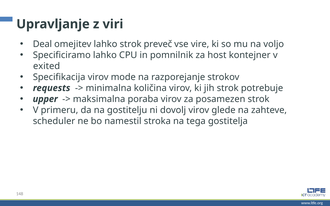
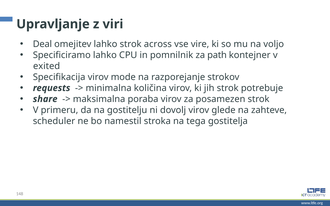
preveč: preveč -> across
host: host -> path
upper: upper -> share
